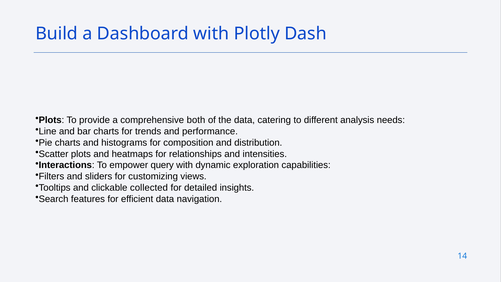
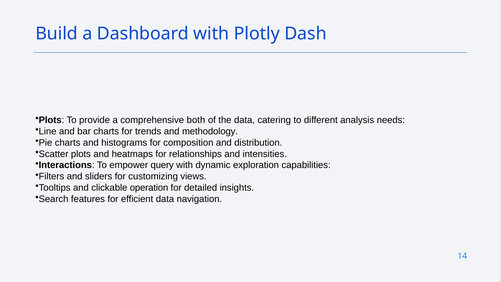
performance: performance -> methodology
collected: collected -> operation
